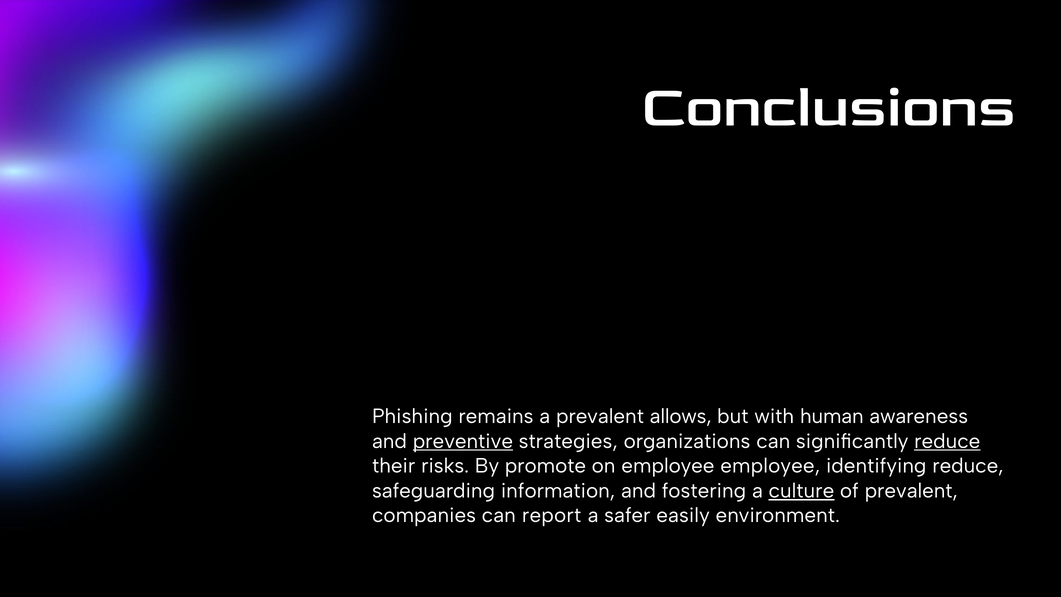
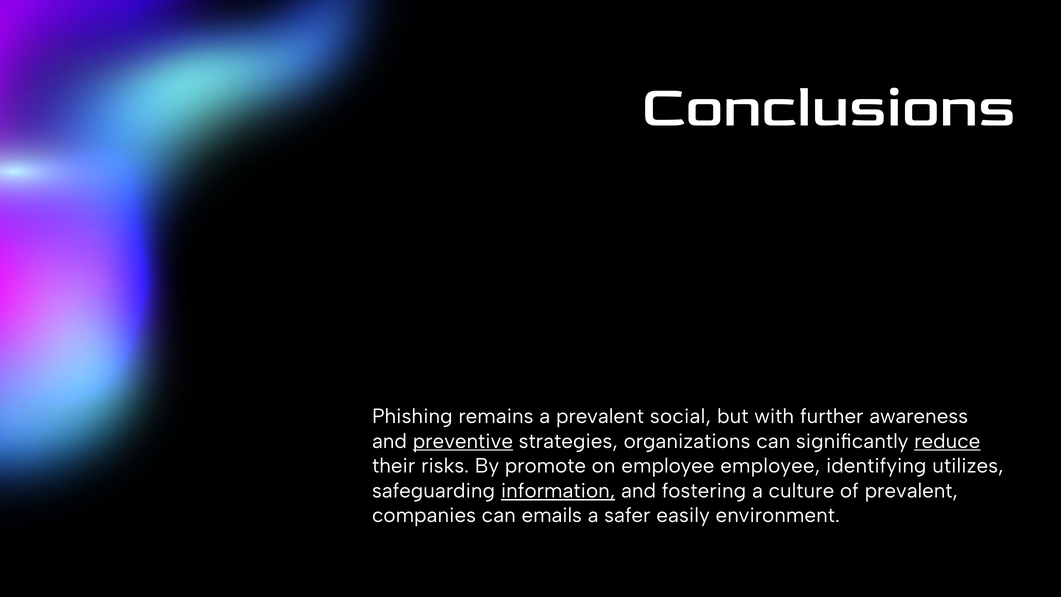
allows: allows -> social
human: human -> further
identifying reduce: reduce -> utilizes
information underline: none -> present
culture underline: present -> none
report: report -> emails
